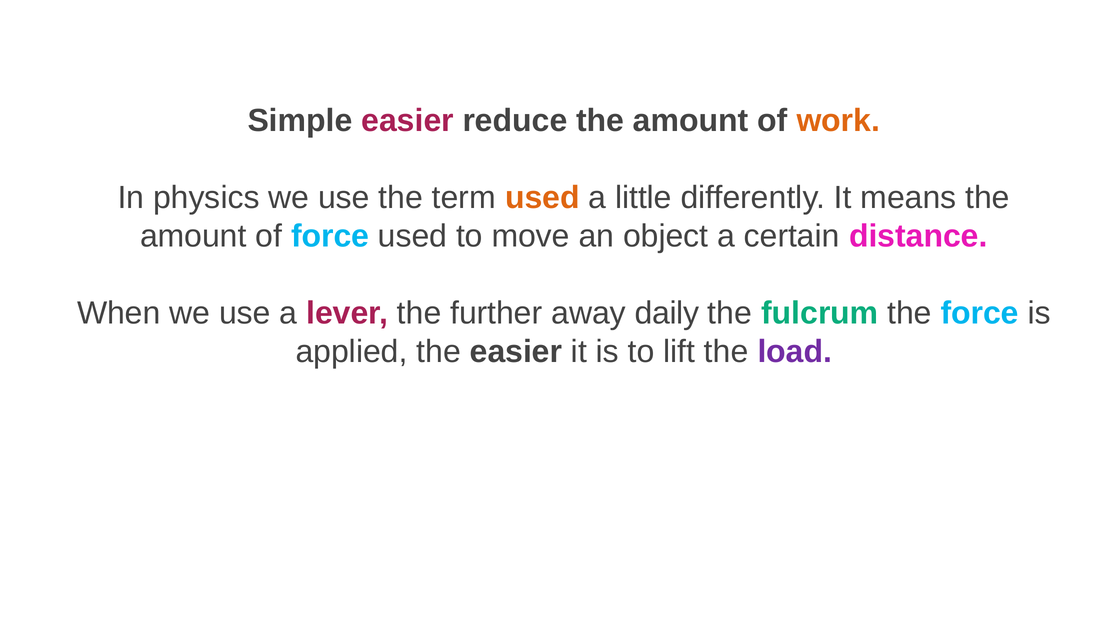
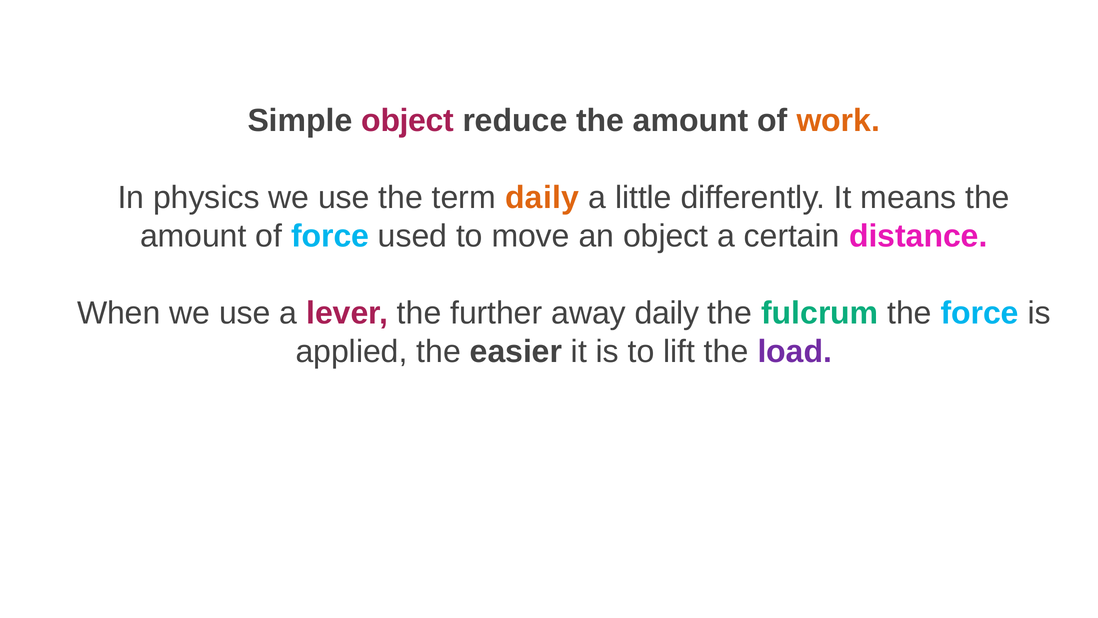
Simple easier: easier -> object
term used: used -> daily
